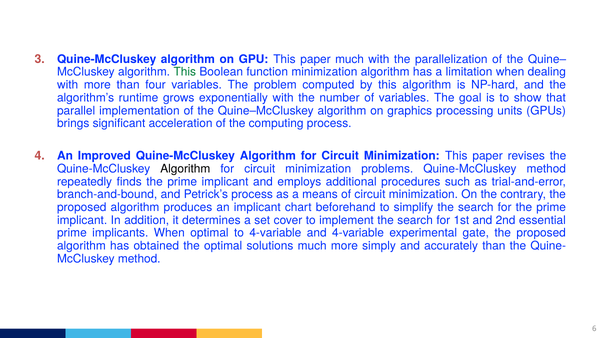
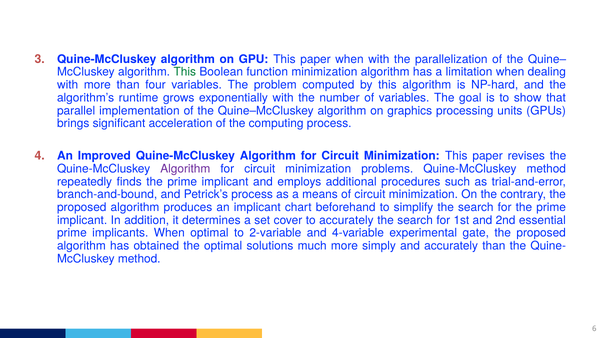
paper much: much -> when
Algorithm at (185, 169) colour: black -> purple
to implement: implement -> accurately
to 4-variable: 4-variable -> 2-variable
